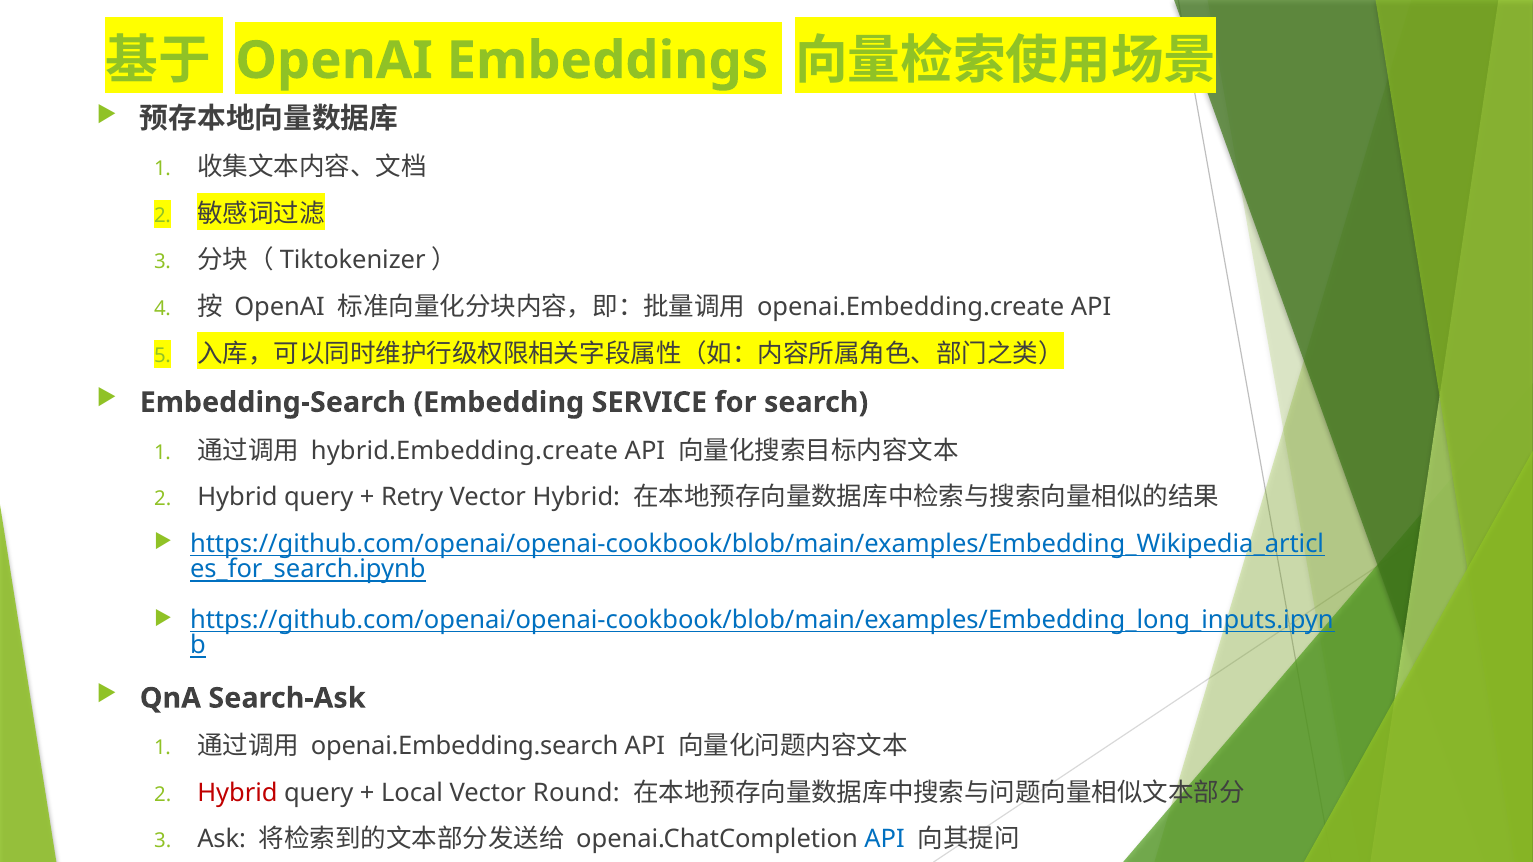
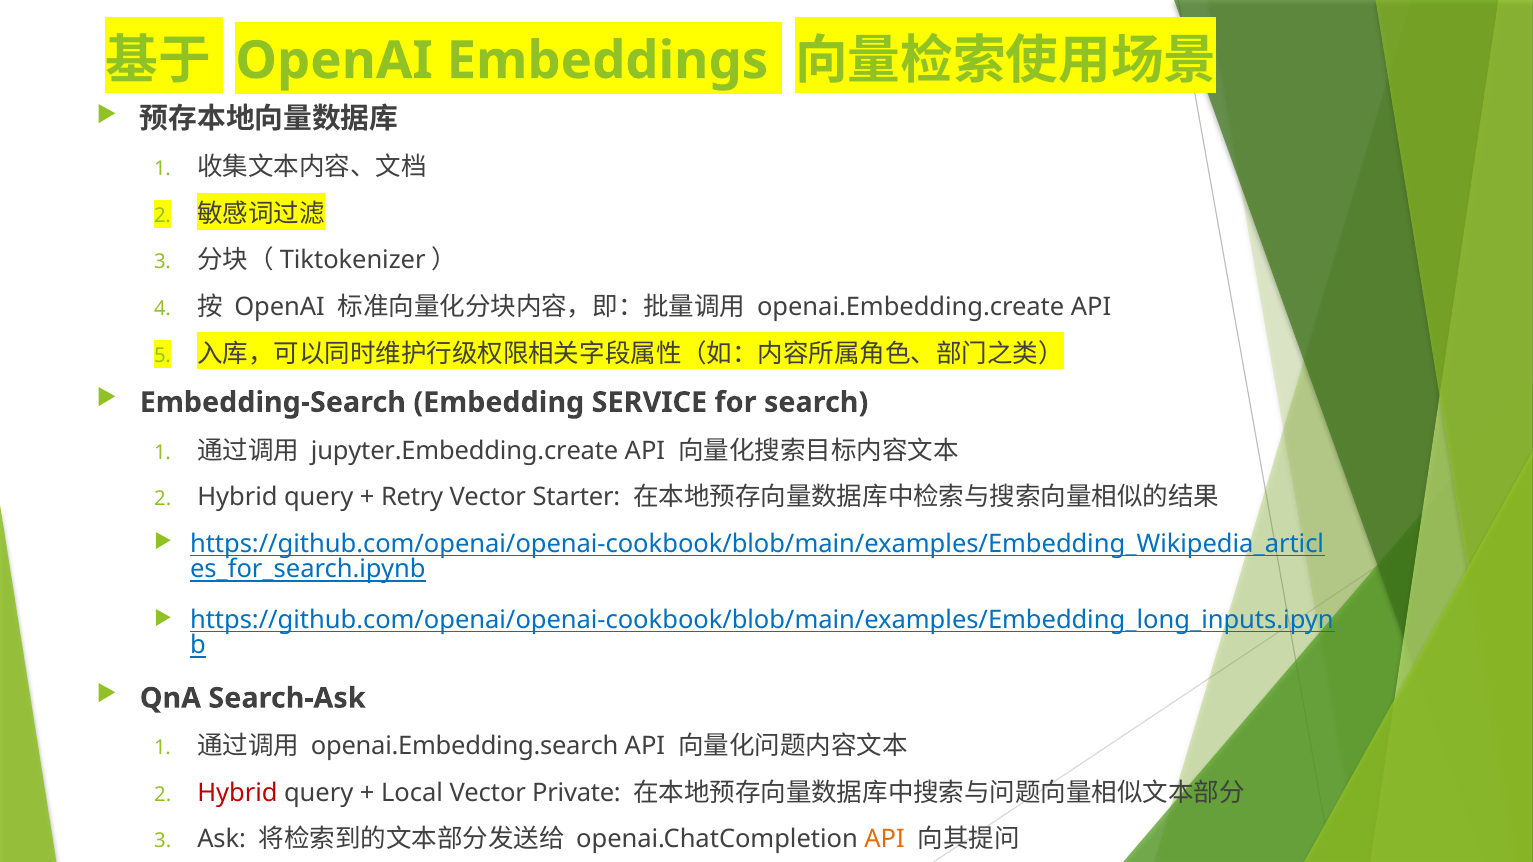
hybrid.Embedding.create: hybrid.Embedding.create -> jupyter.Embedding.create
Vector Hybrid: Hybrid -> Starter
Round: Round -> Private
API at (885, 840) colour: blue -> orange
